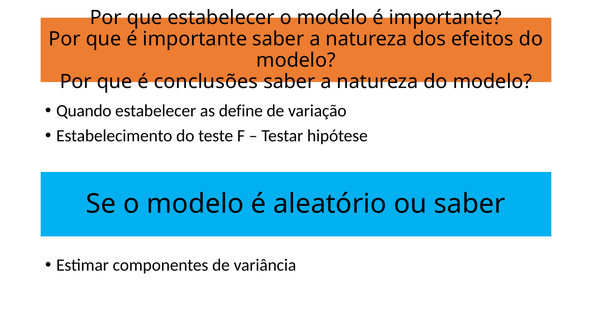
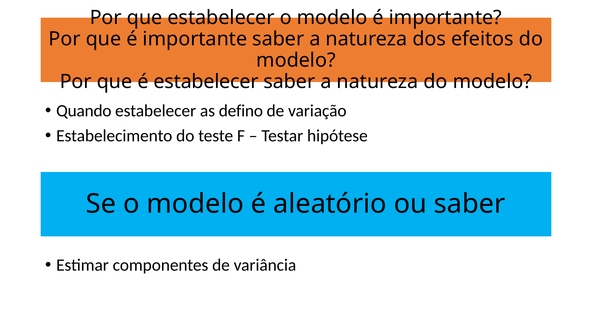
é conclusões: conclusões -> estabelecer
define: define -> defino
